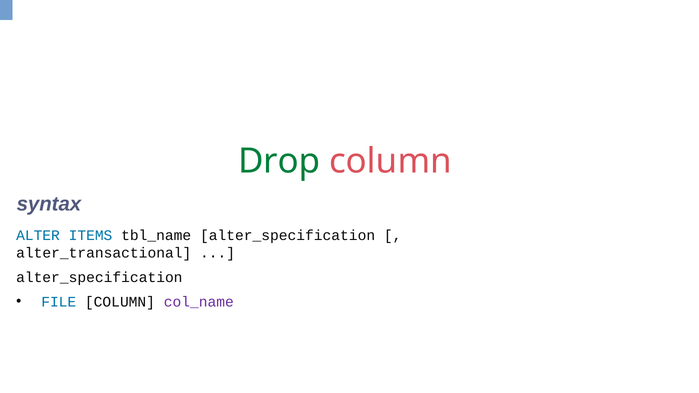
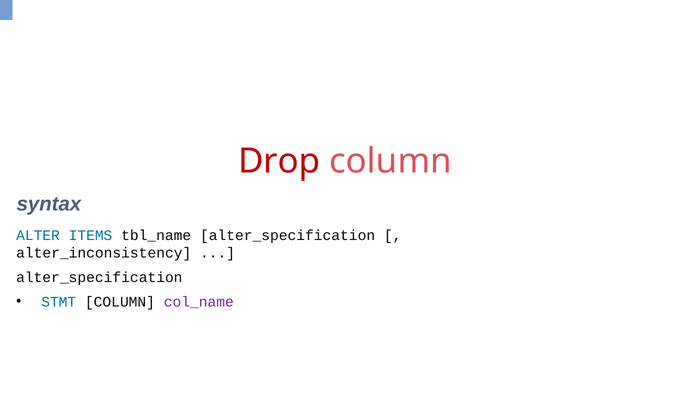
Drop colour: green -> red
alter_transactional: alter_transactional -> alter_inconsistency
FILE: FILE -> STMT
